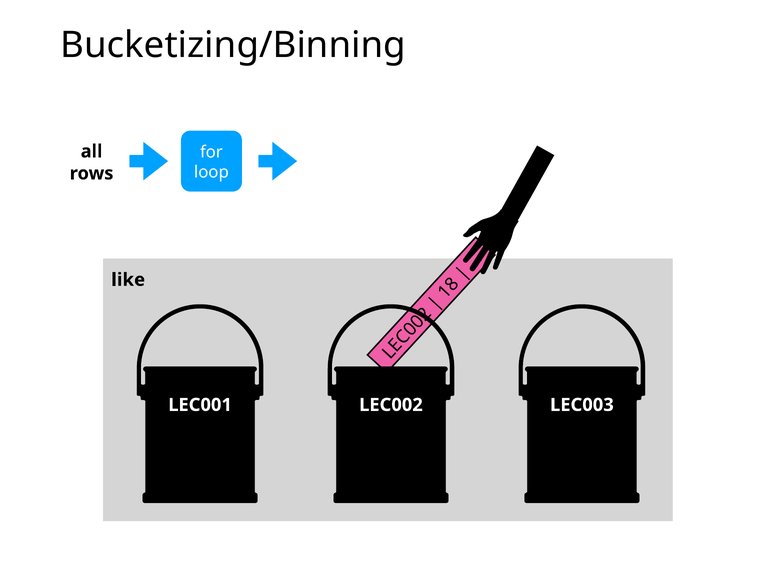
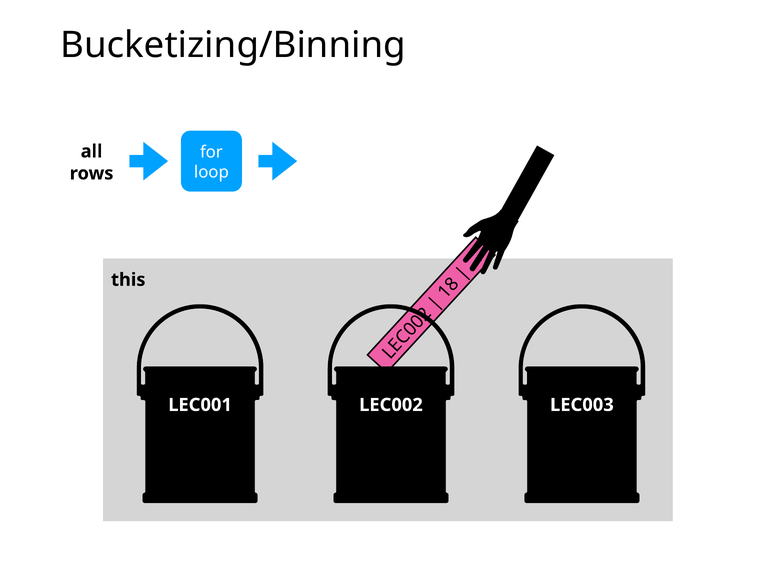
like: like -> this
